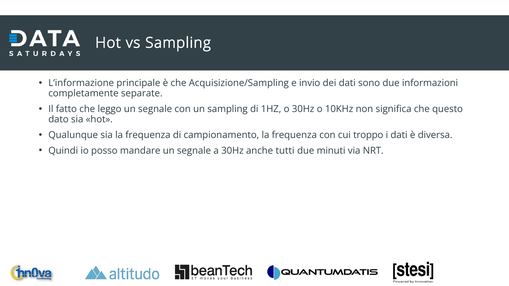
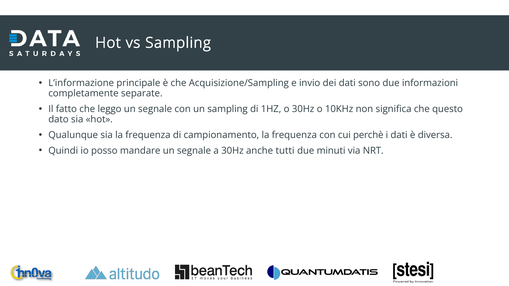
troppo: troppo -> perchè
